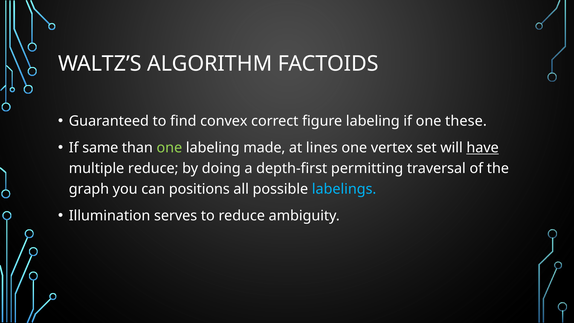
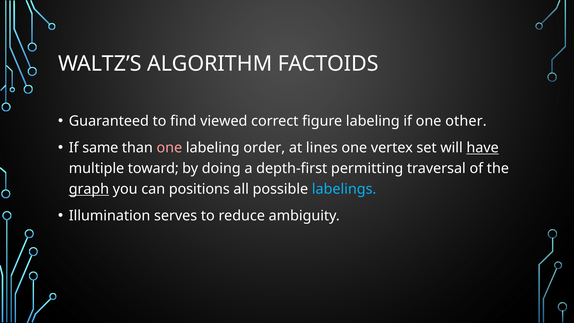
convex: convex -> viewed
these: these -> other
one at (169, 148) colour: light green -> pink
made: made -> order
multiple reduce: reduce -> toward
graph underline: none -> present
